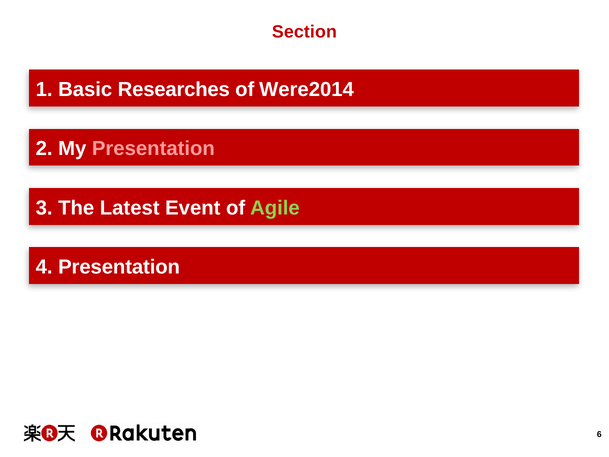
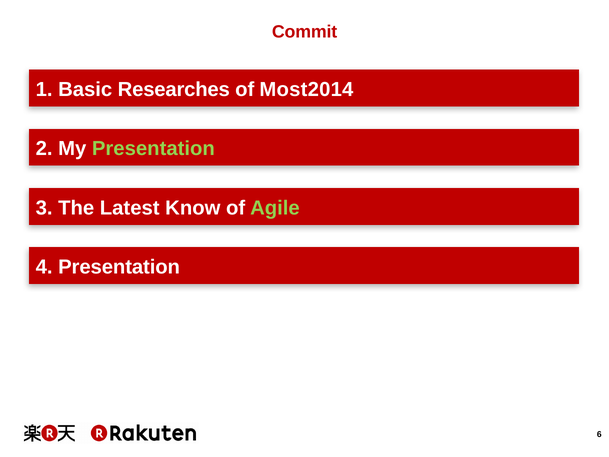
Section: Section -> Commit
Were2014: Were2014 -> Most2014
Presentation at (153, 149) colour: pink -> light green
Event: Event -> Know
